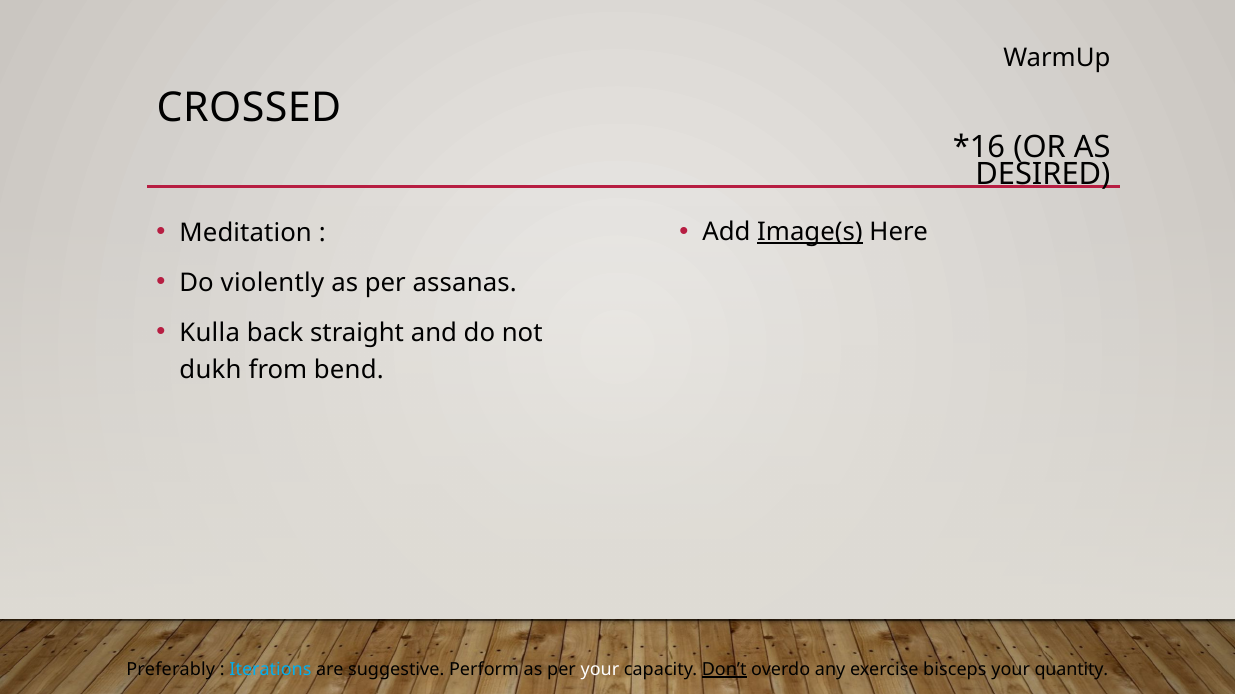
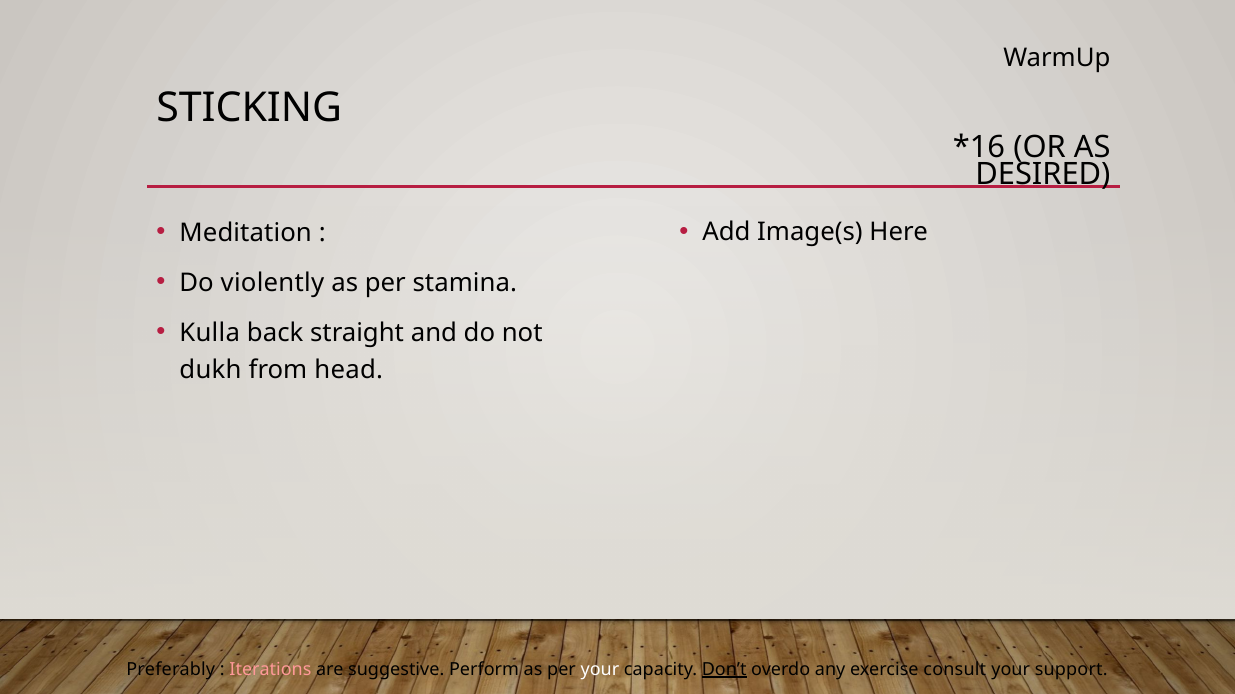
CROSSED: CROSSED -> STICKING
Image(s underline: present -> none
assanas: assanas -> stamina
bend: bend -> head
Iterations colour: light blue -> pink
bisceps: bisceps -> consult
quantity: quantity -> support
